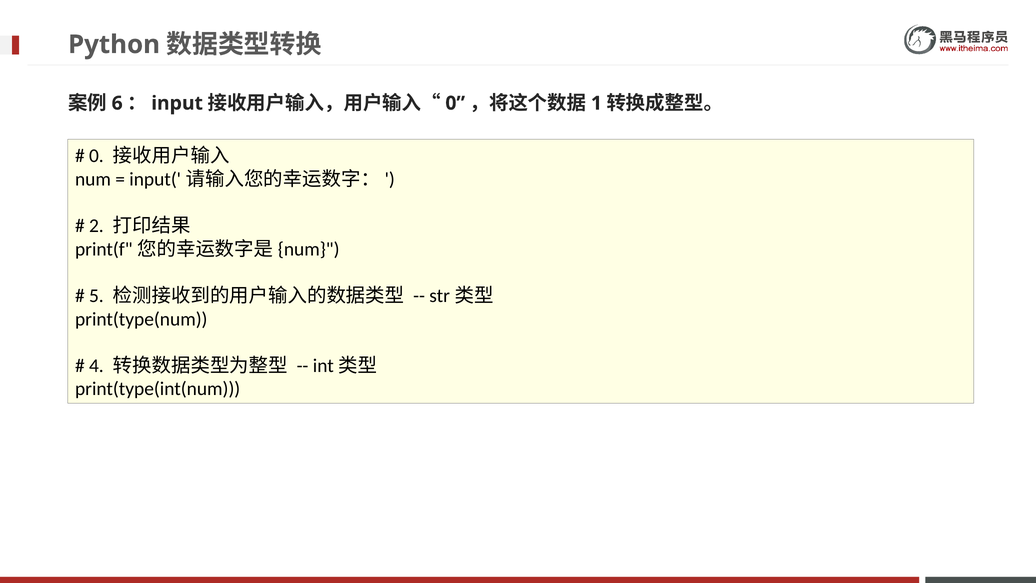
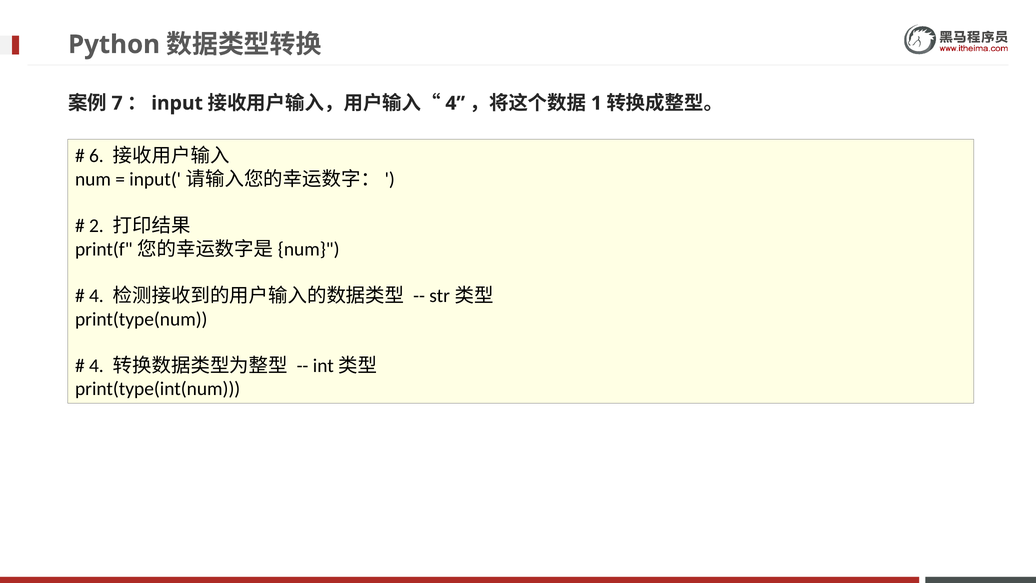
6: 6 -> 7
0 at (455, 103): 0 -> 4
0 at (96, 156): 0 -> 6
5 at (96, 296): 5 -> 4
